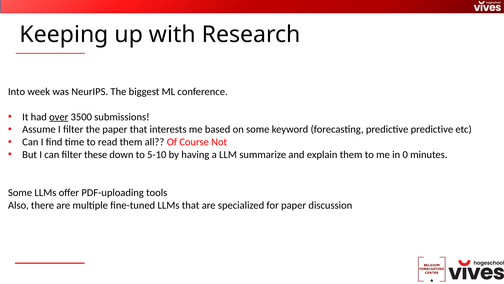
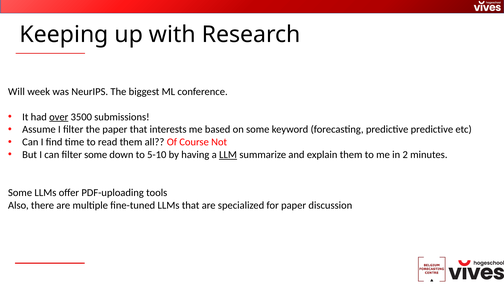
Into: Into -> Will
filter these: these -> some
LLM underline: none -> present
0: 0 -> 2
